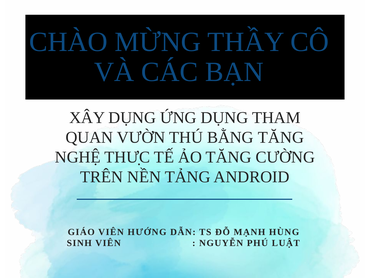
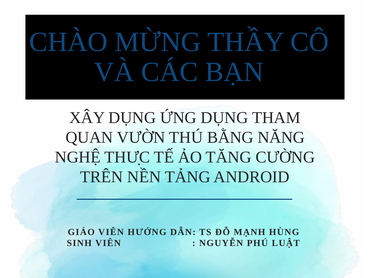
BẰNG TĂNG: TĂNG -> NĂNG
